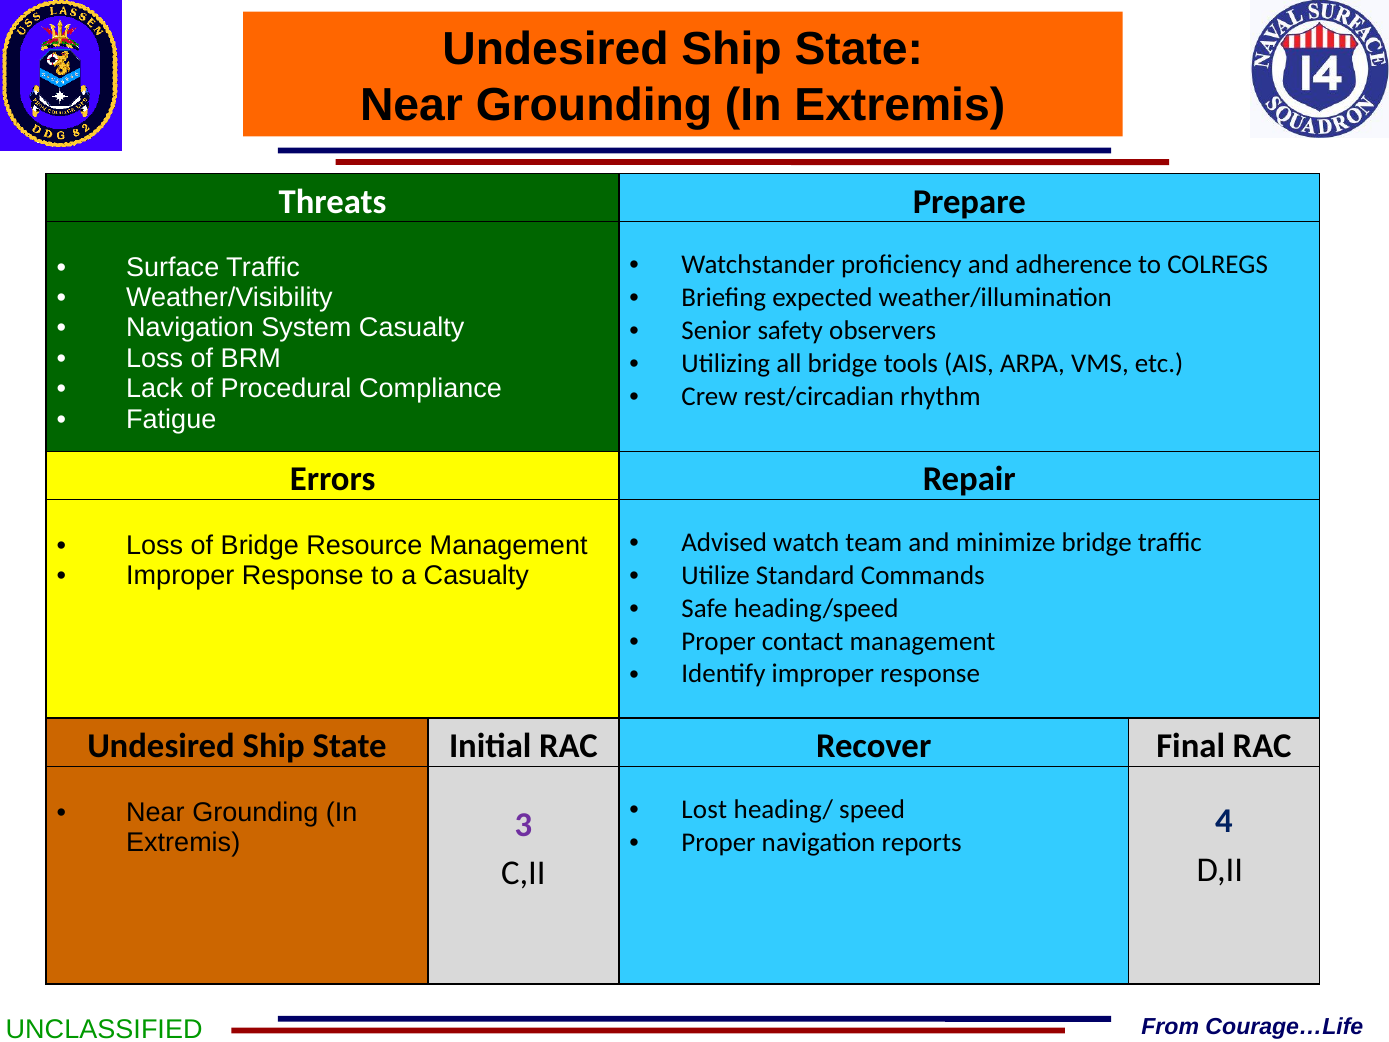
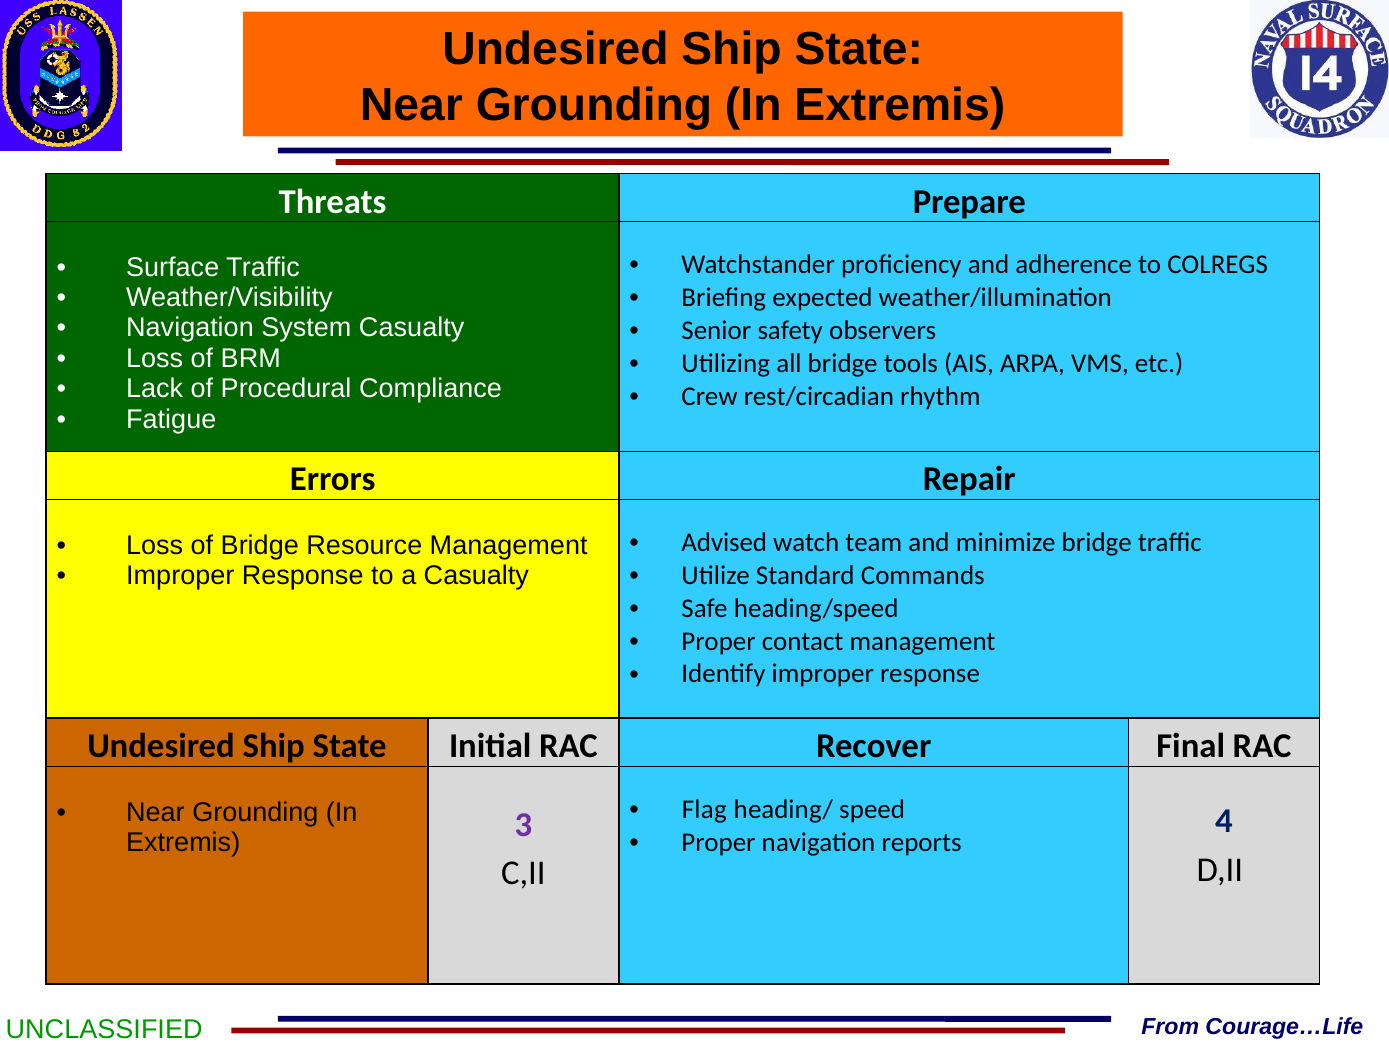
Lost: Lost -> Flag
